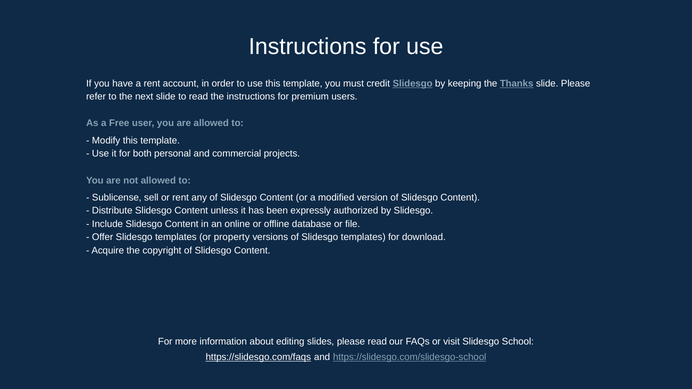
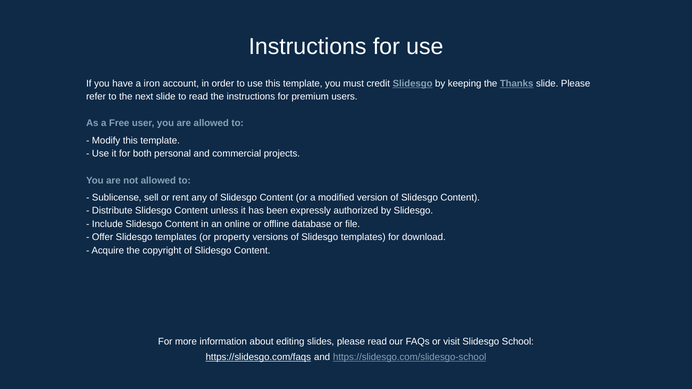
a rent: rent -> iron
